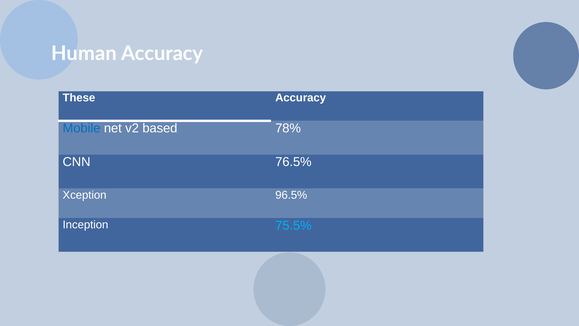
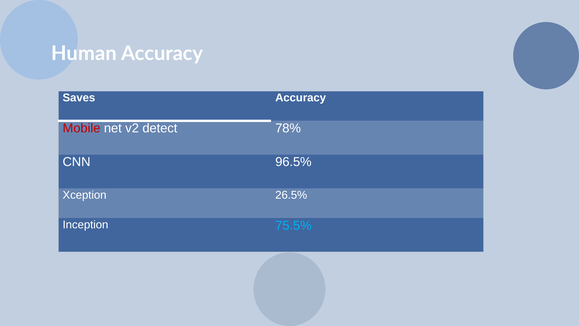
These: These -> Saves
Mobile colour: blue -> red
based: based -> detect
76.5%: 76.5% -> 96.5%
96.5%: 96.5% -> 26.5%
